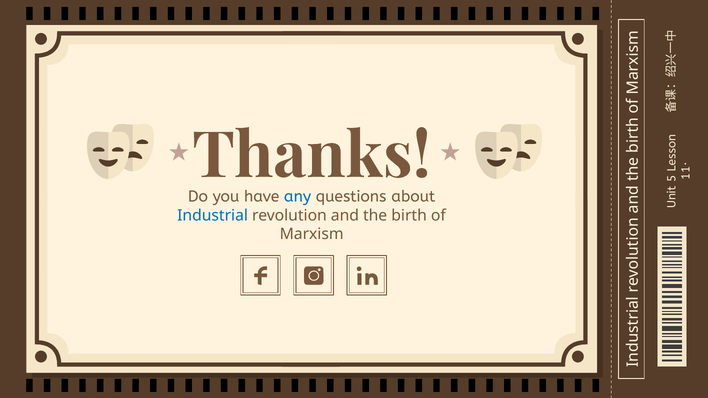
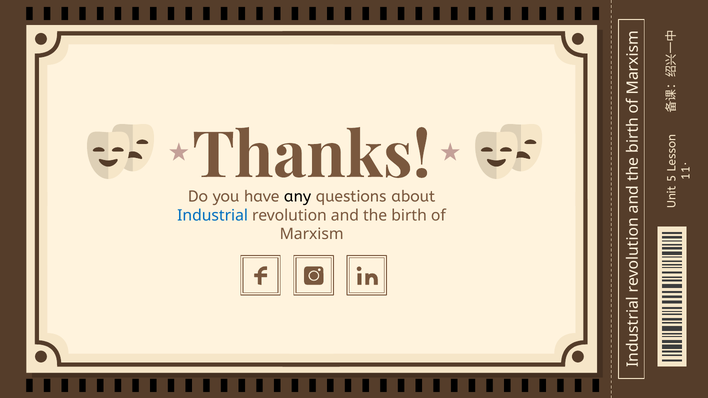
any colour: blue -> black
